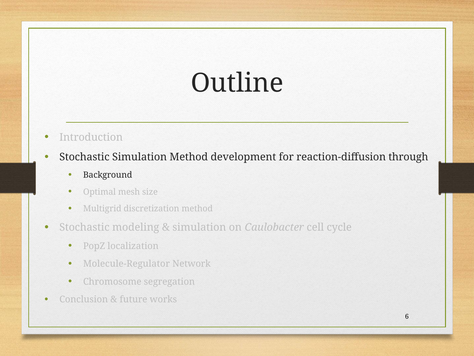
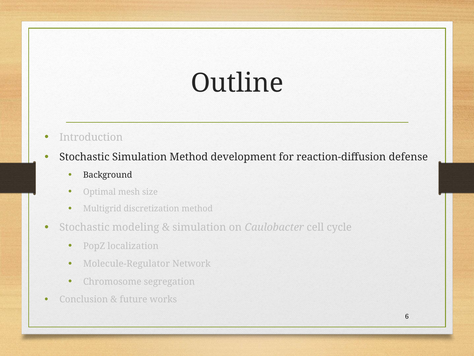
through: through -> defense
